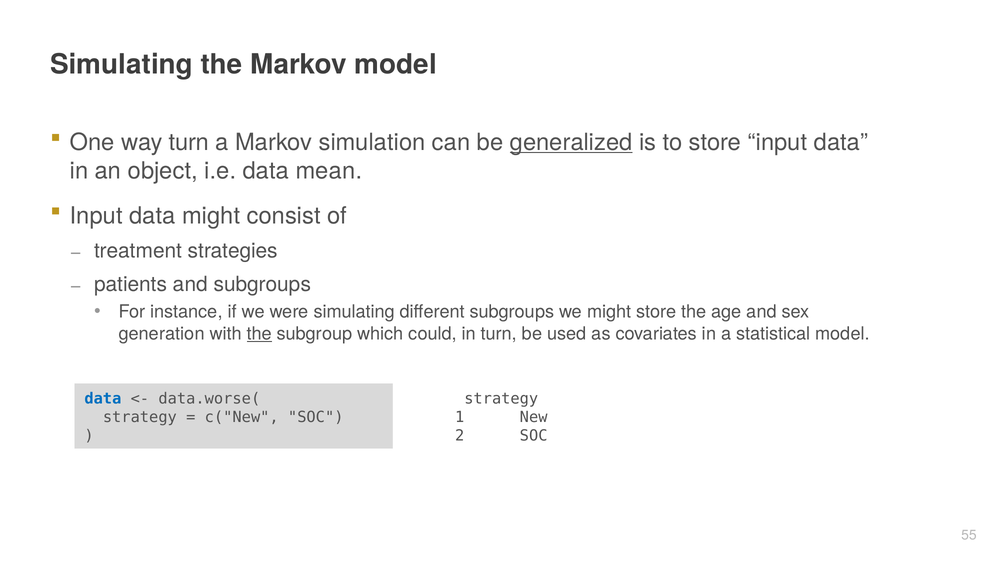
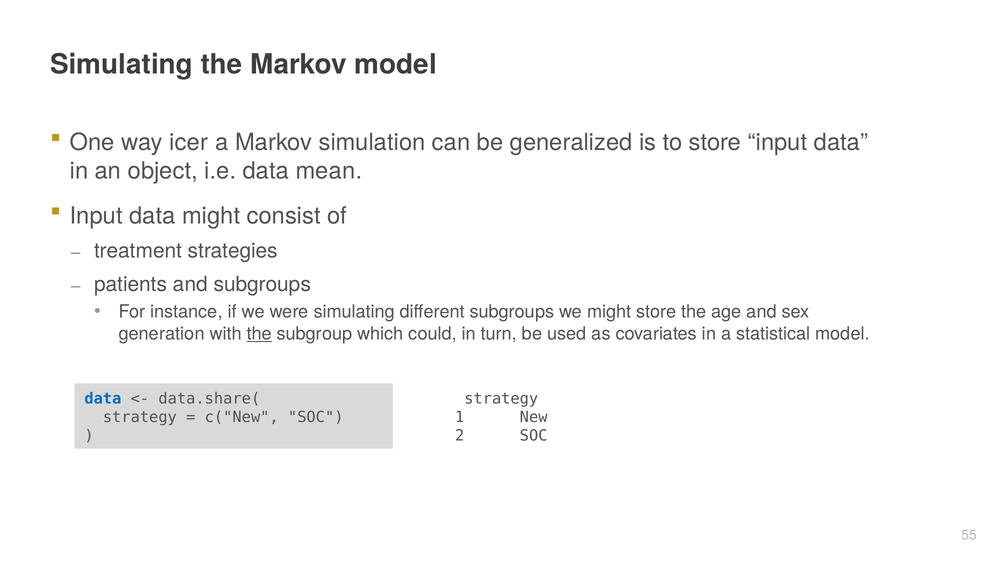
way turn: turn -> icer
generalized underline: present -> none
data.worse(: data.worse( -> data.share(
